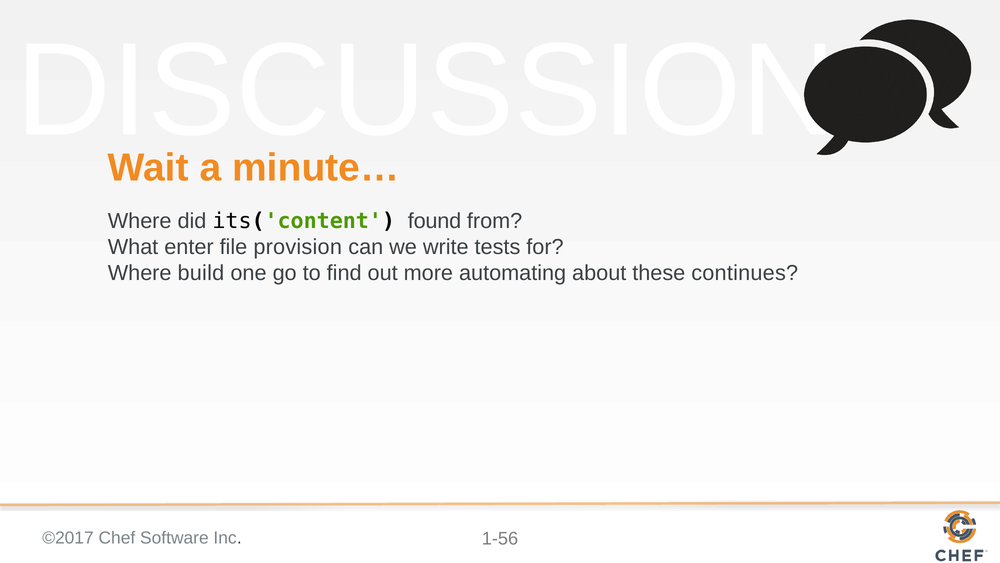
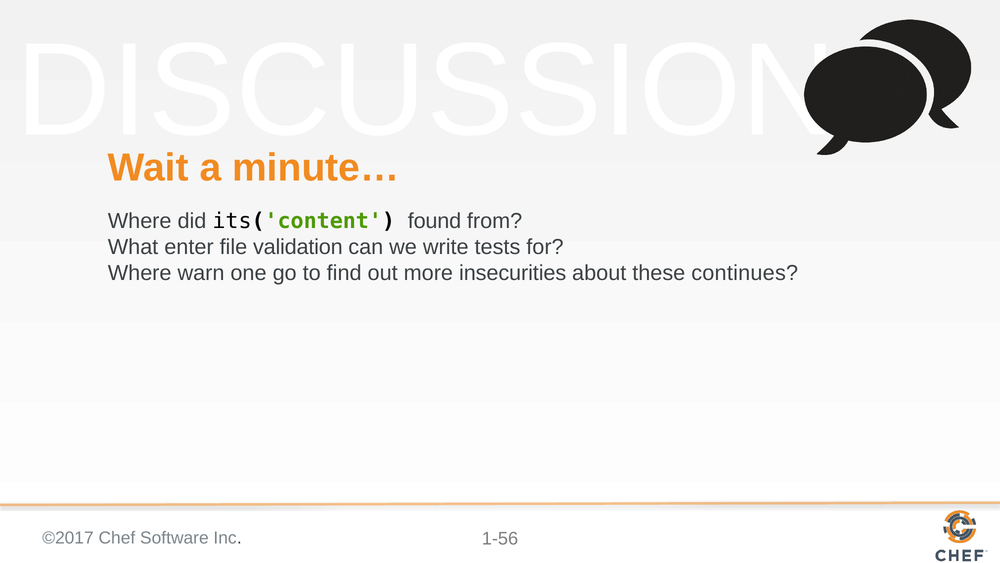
provision: provision -> validation
build: build -> warn
automating: automating -> insecurities
